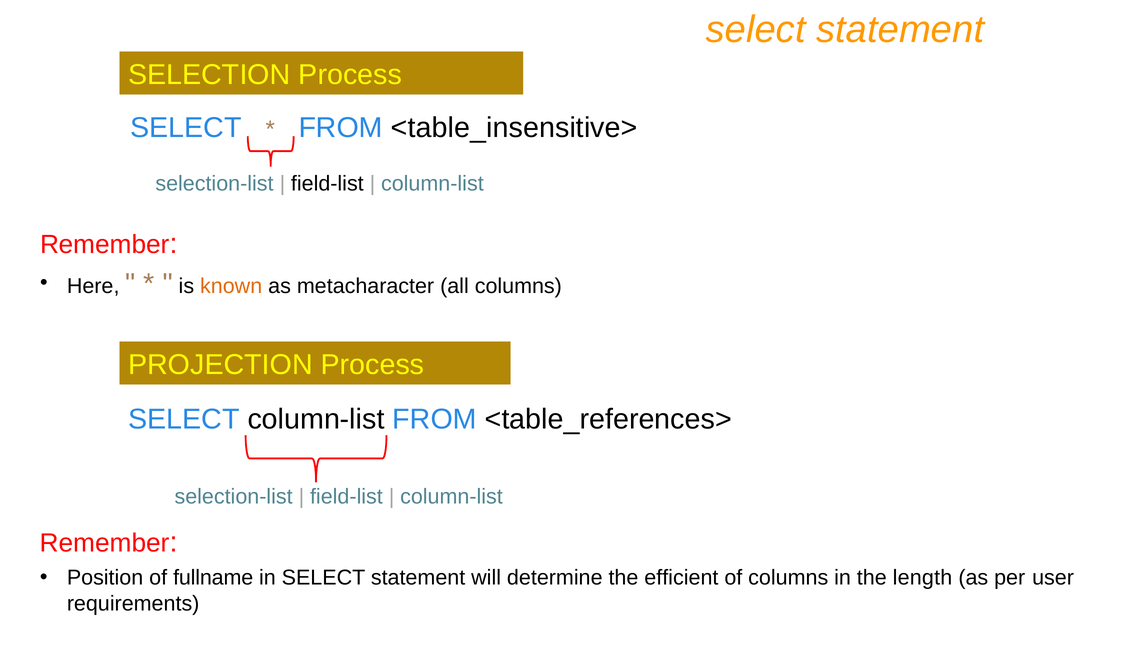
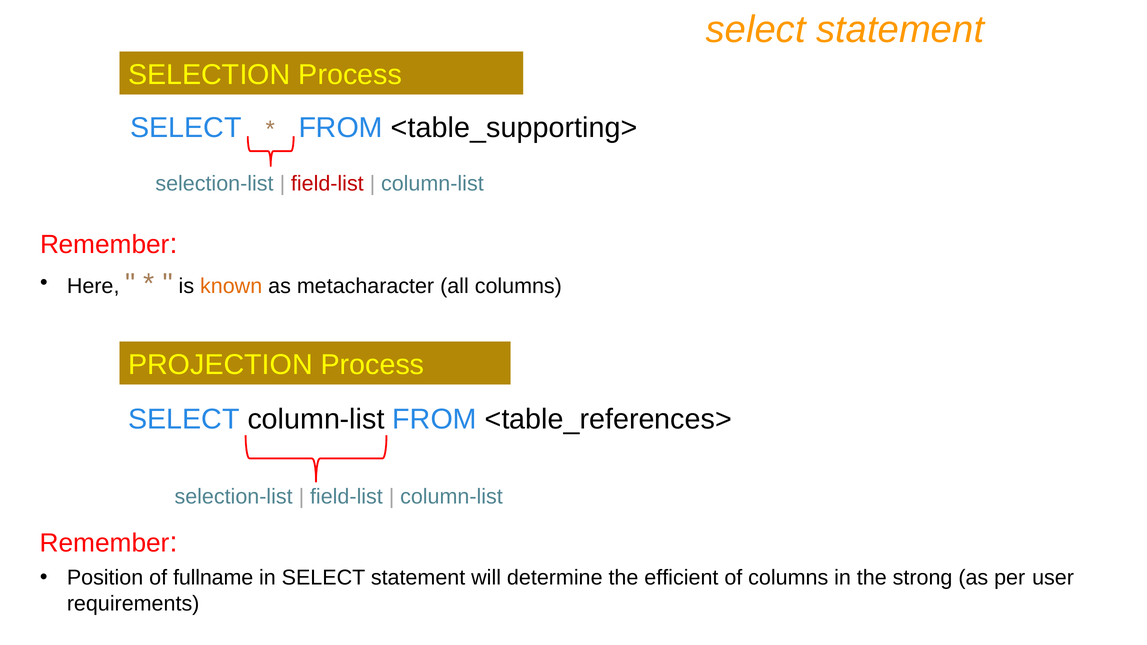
<table_insensitive>: <table_insensitive> -> <table_supporting>
field-list at (327, 184) colour: black -> red
length: length -> strong
